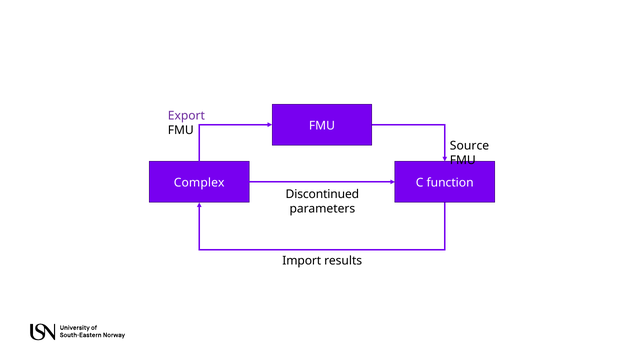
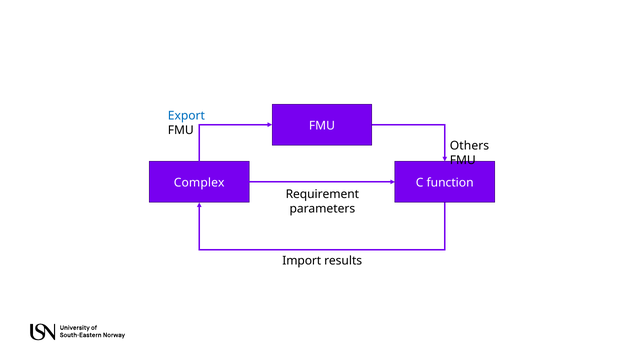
Export colour: purple -> blue
Source: Source -> Others
Discontinued: Discontinued -> Requirement
